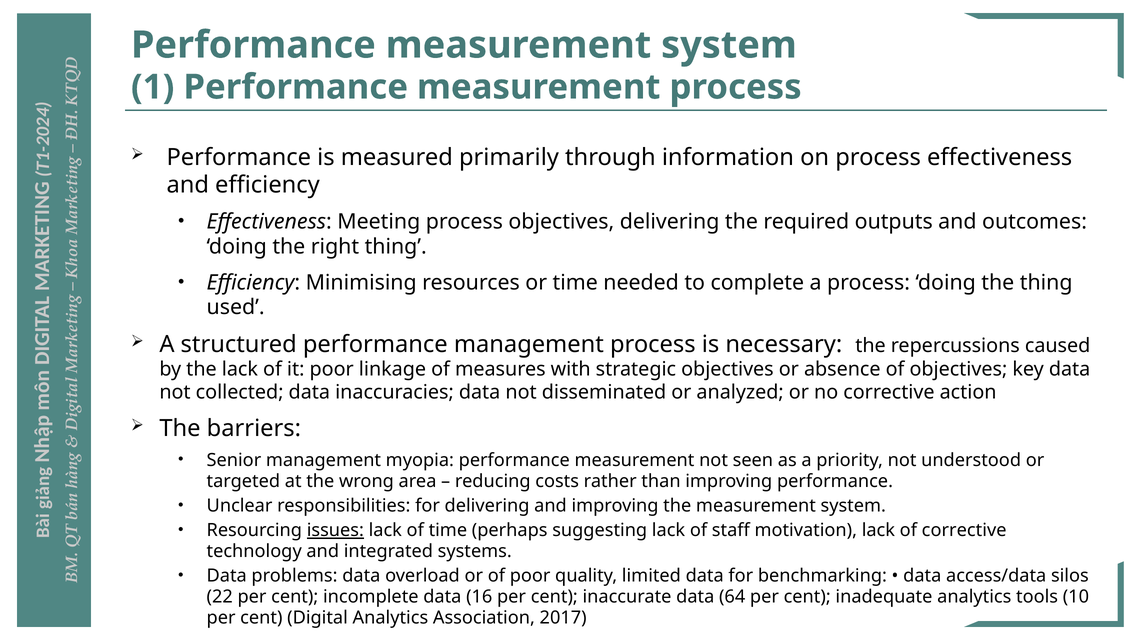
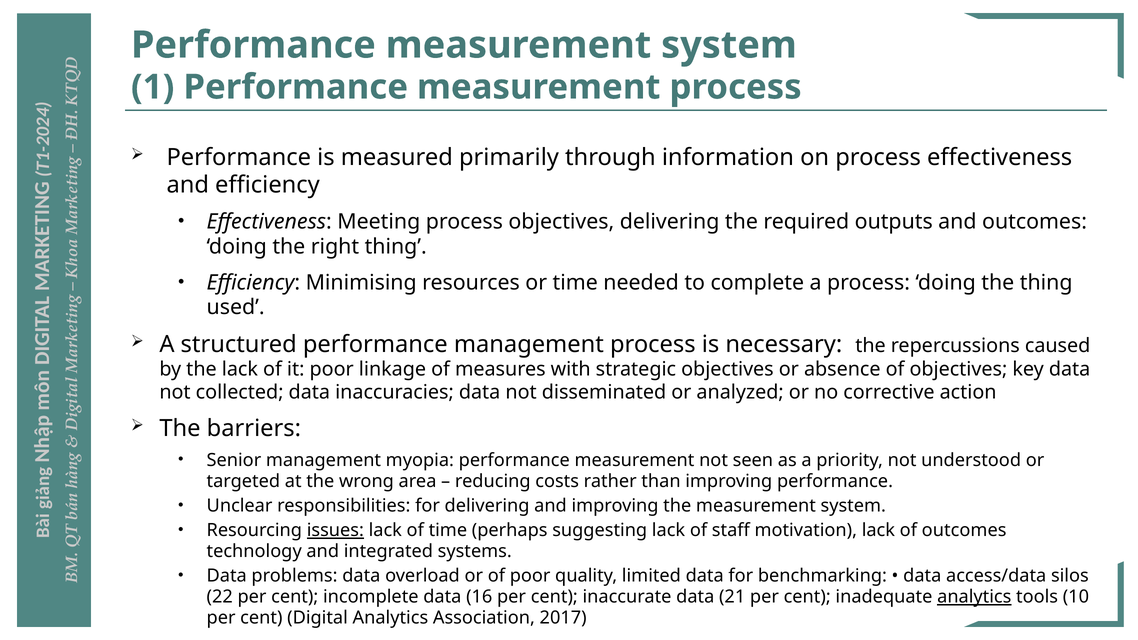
of corrective: corrective -> outcomes
64: 64 -> 21
analytics at (974, 597) underline: none -> present
